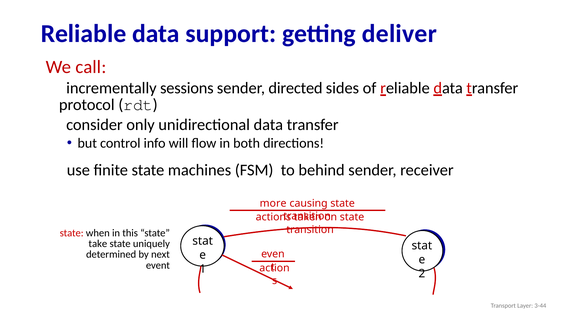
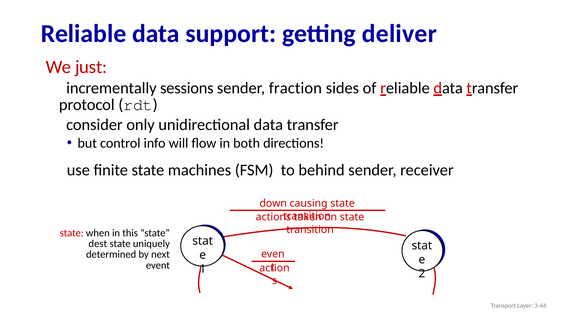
call: call -> just
directed: directed -> fraction
more: more -> down
take: take -> dest
